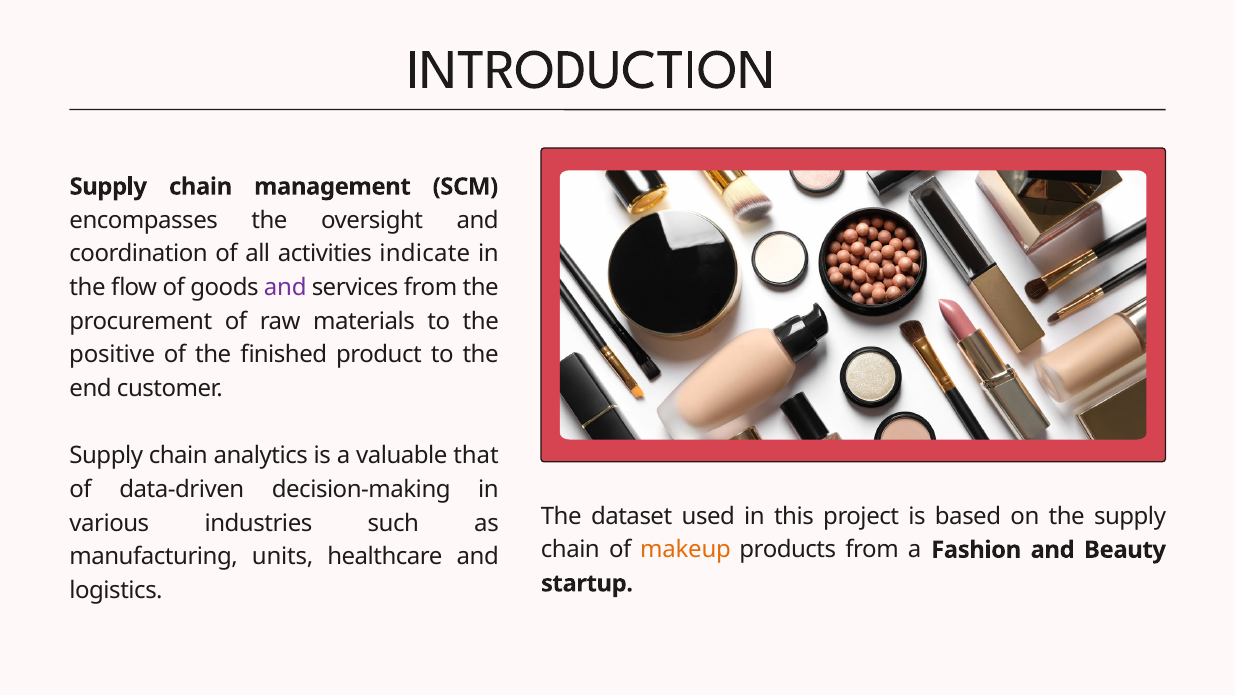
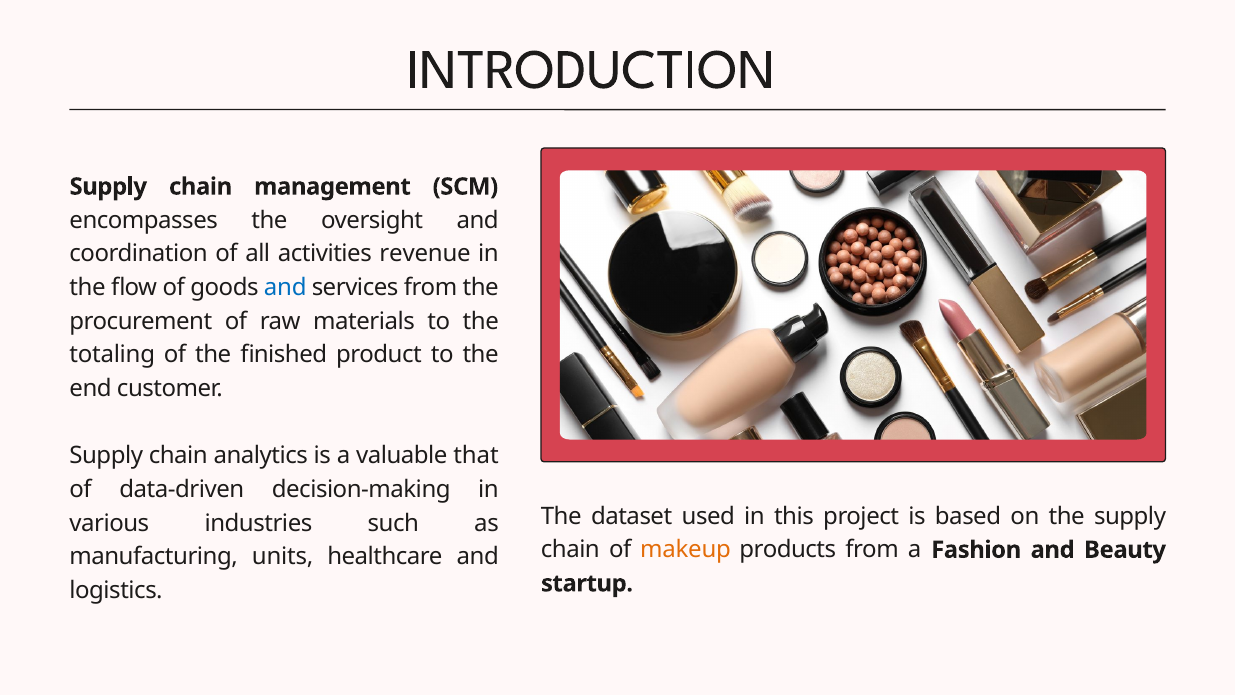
indicate: indicate -> revenue
and at (285, 287) colour: purple -> blue
positive: positive -> totaling
